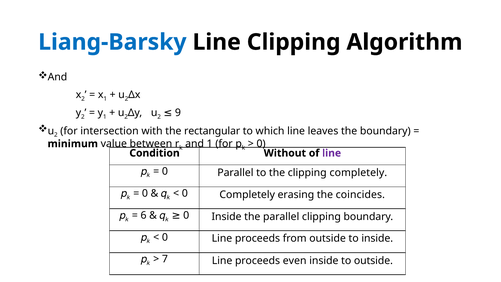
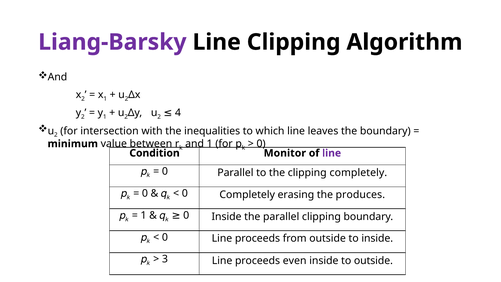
Liang-Barsky colour: blue -> purple
9: 9 -> 4
rectangular: rectangular -> inequalities
Without: Without -> Monitor
coincides: coincides -> produces
6 at (144, 215): 6 -> 1
7: 7 -> 3
